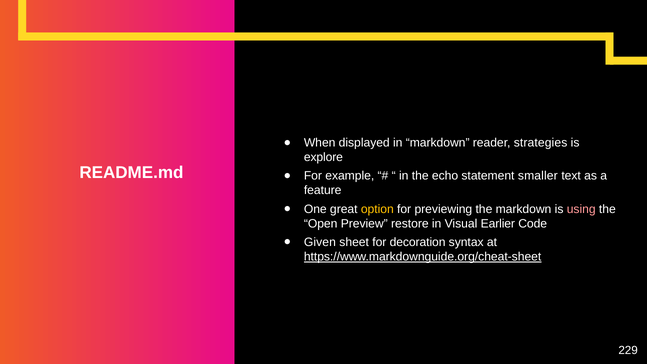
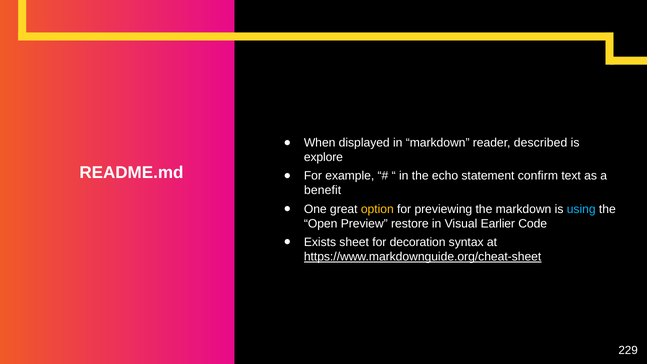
strategies: strategies -> described
smaller: smaller -> confirm
feature: feature -> benefit
using colour: pink -> light blue
Given: Given -> Exists
